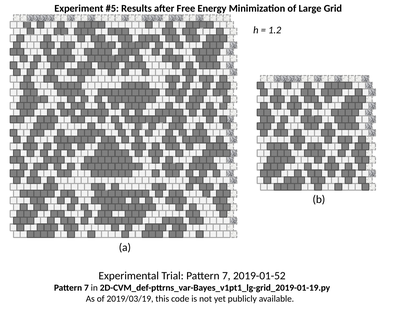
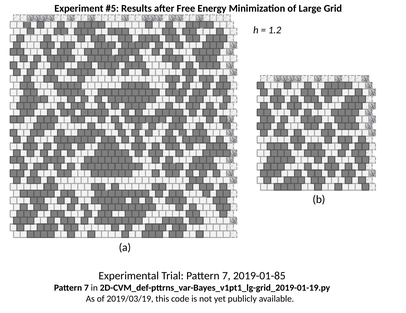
2019-01-52: 2019-01-52 -> 2019-01-85
